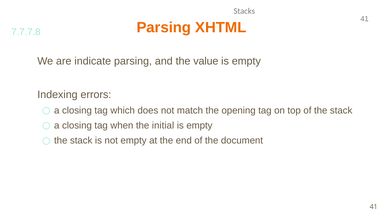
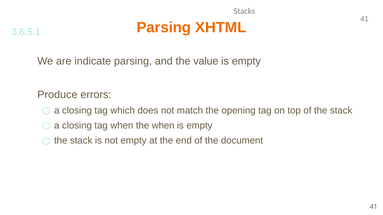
7.7.7.8: 7.7.7.8 -> 3.6.5.1
Indexing: Indexing -> Produce
the initial: initial -> when
